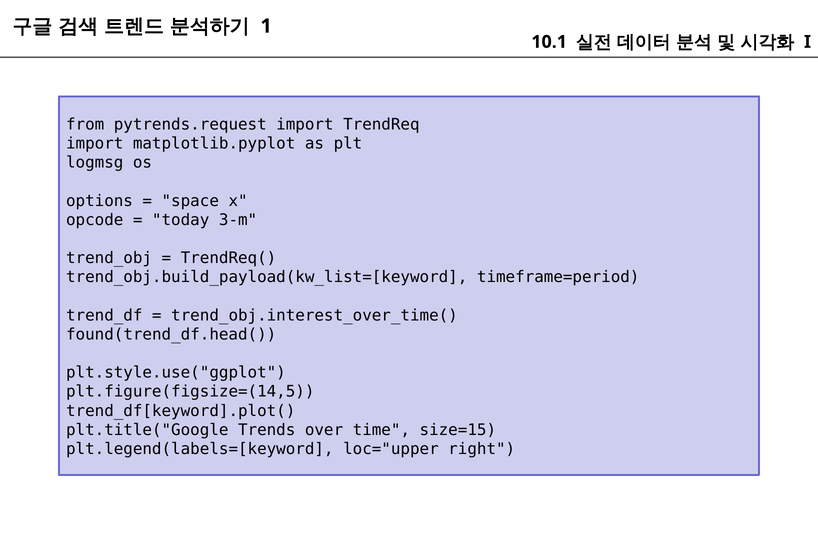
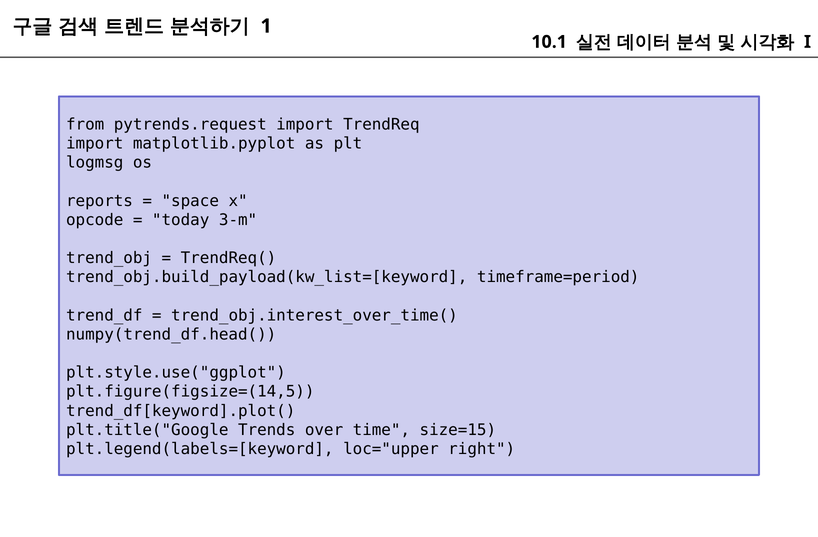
options: options -> reports
found(trend_df.head(: found(trend_df.head( -> numpy(trend_df.head(
